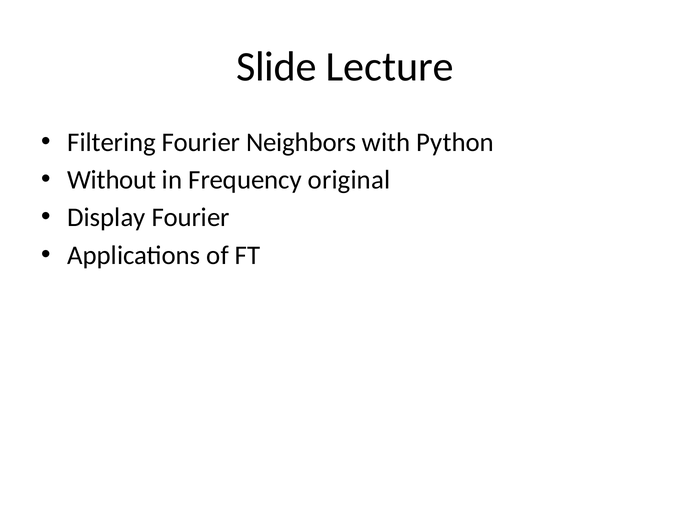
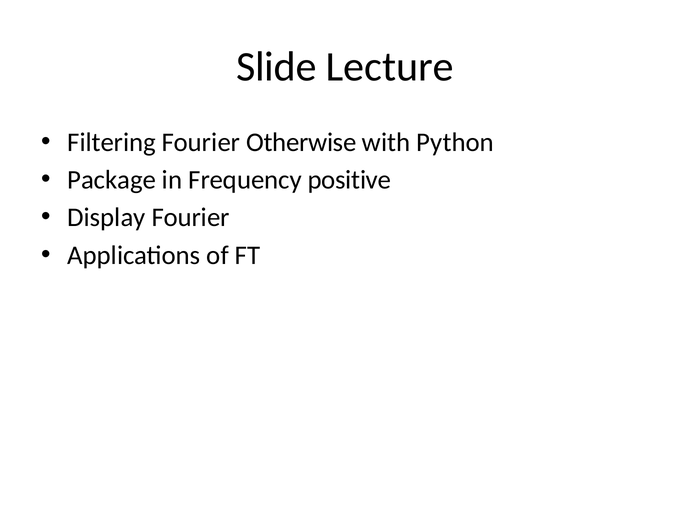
Neighbors: Neighbors -> Otherwise
Without: Without -> Package
original: original -> positive
